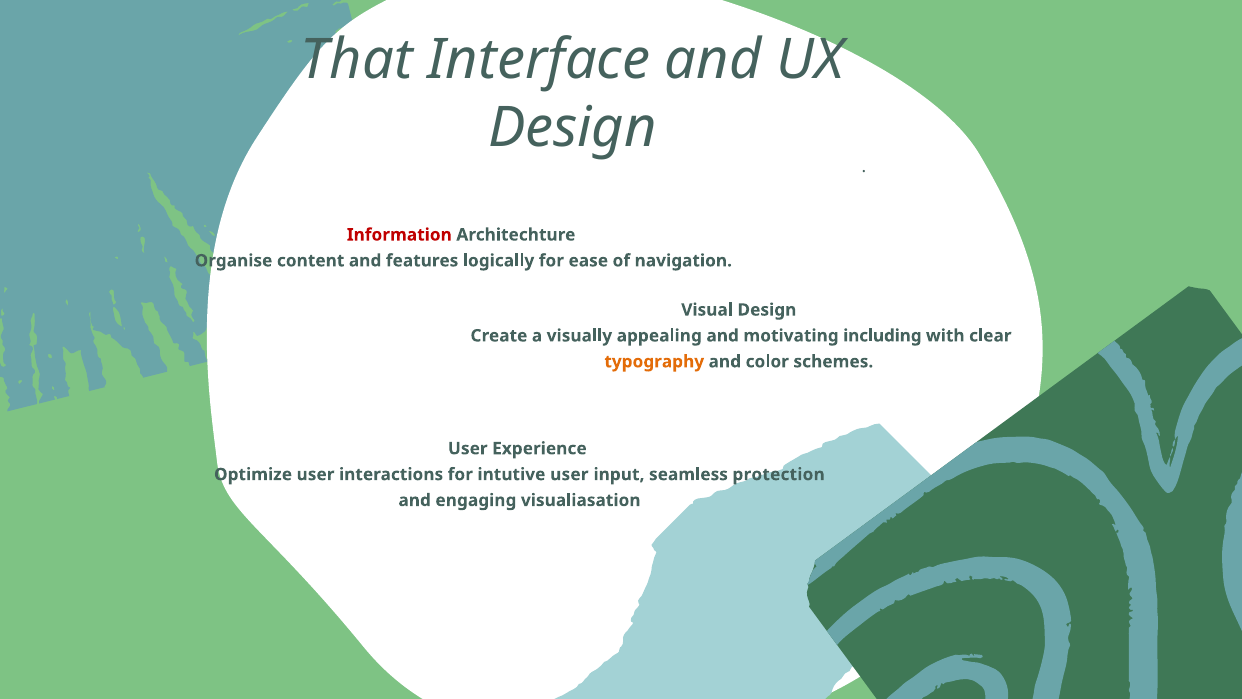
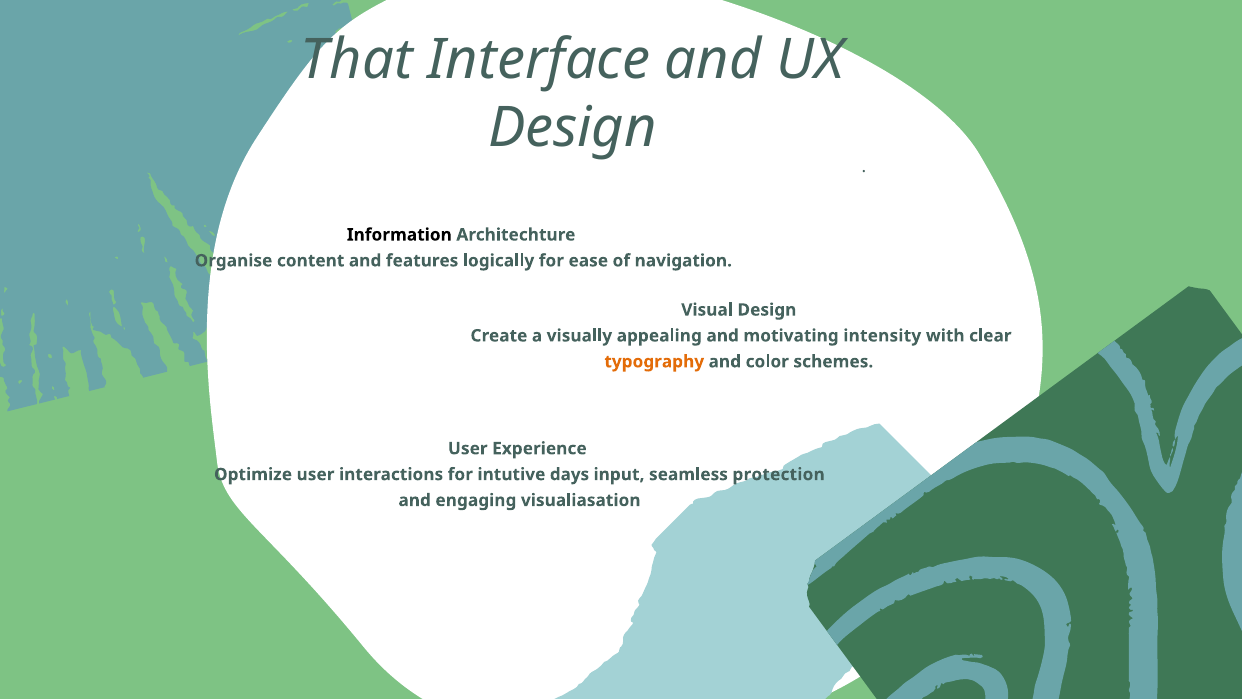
Information colour: red -> black
including: including -> intensity
intutive user: user -> days
